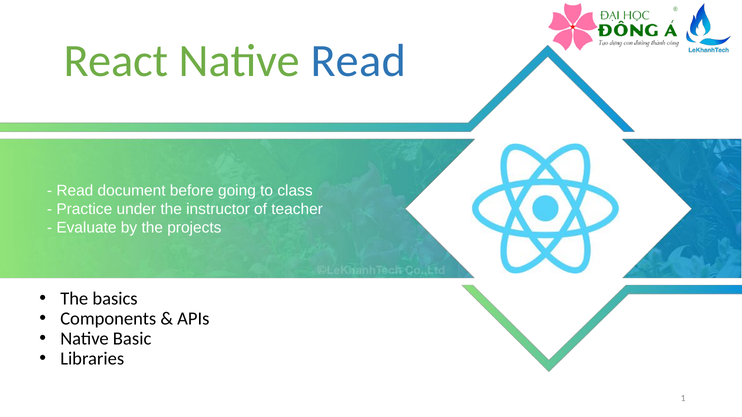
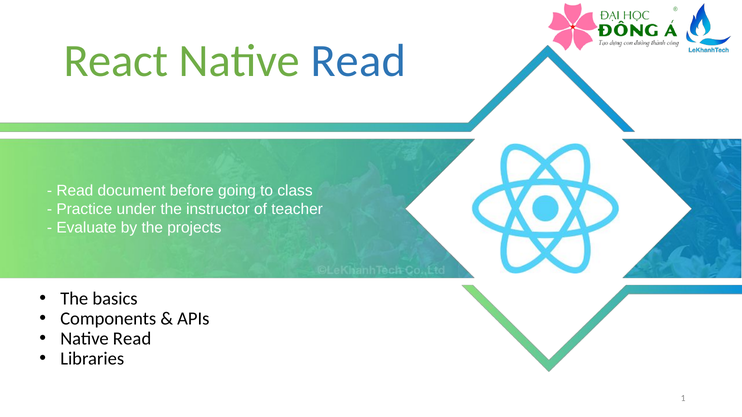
Basic at (132, 339): Basic -> Read
